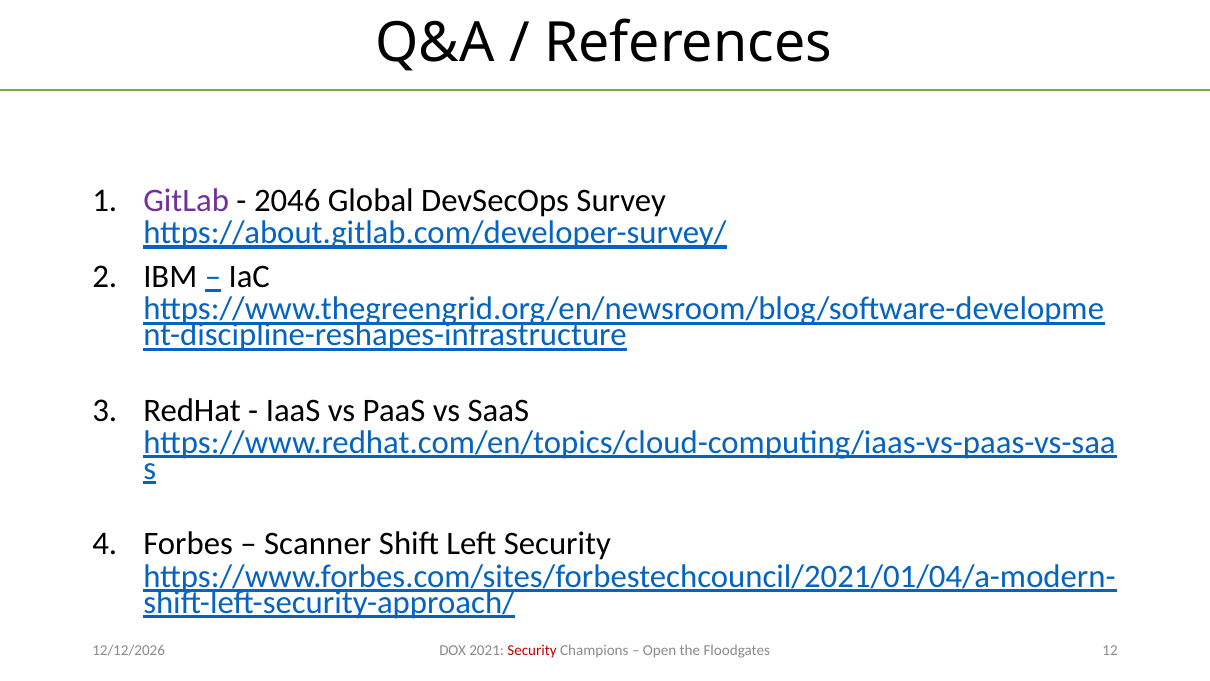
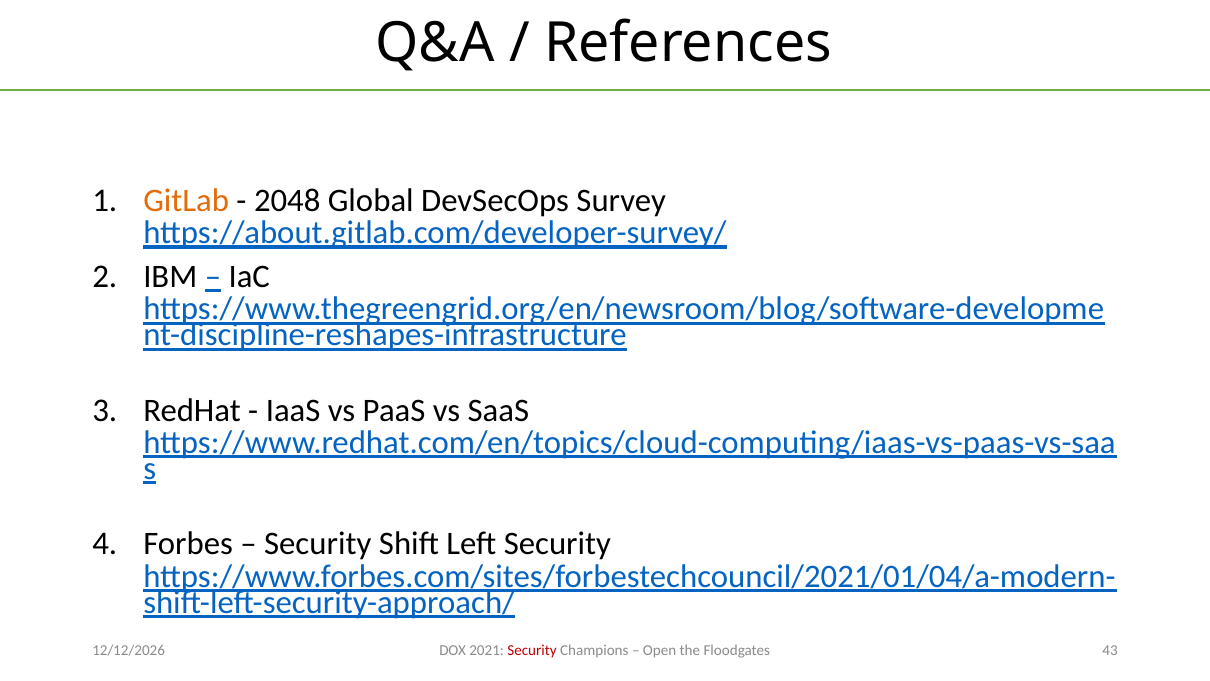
GitLab colour: purple -> orange
2046: 2046 -> 2048
Scanner at (318, 544): Scanner -> Security
12: 12 -> 43
